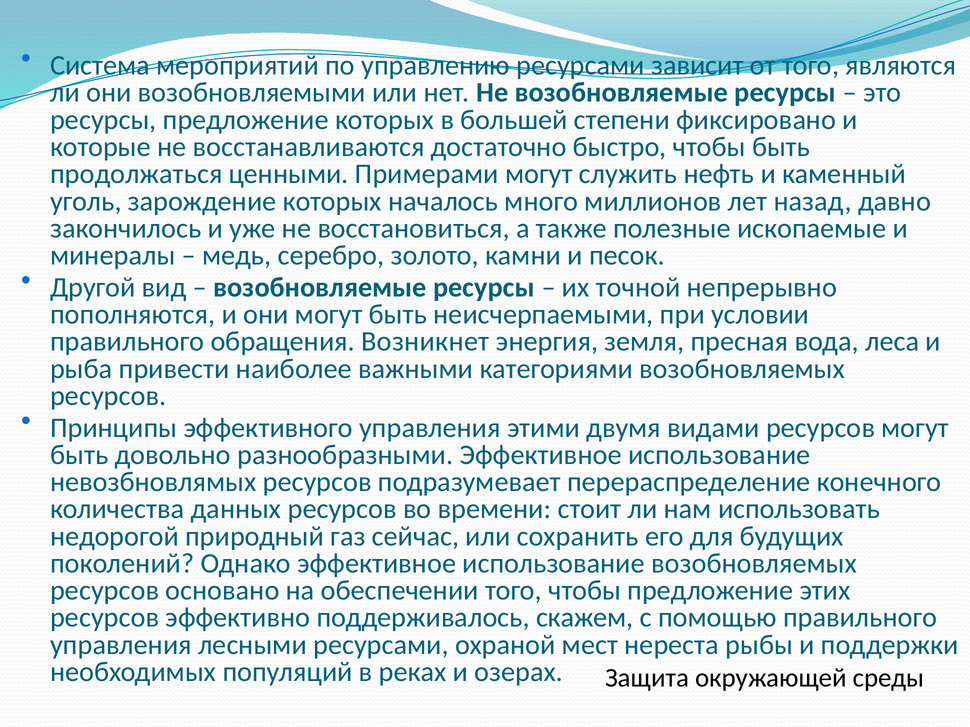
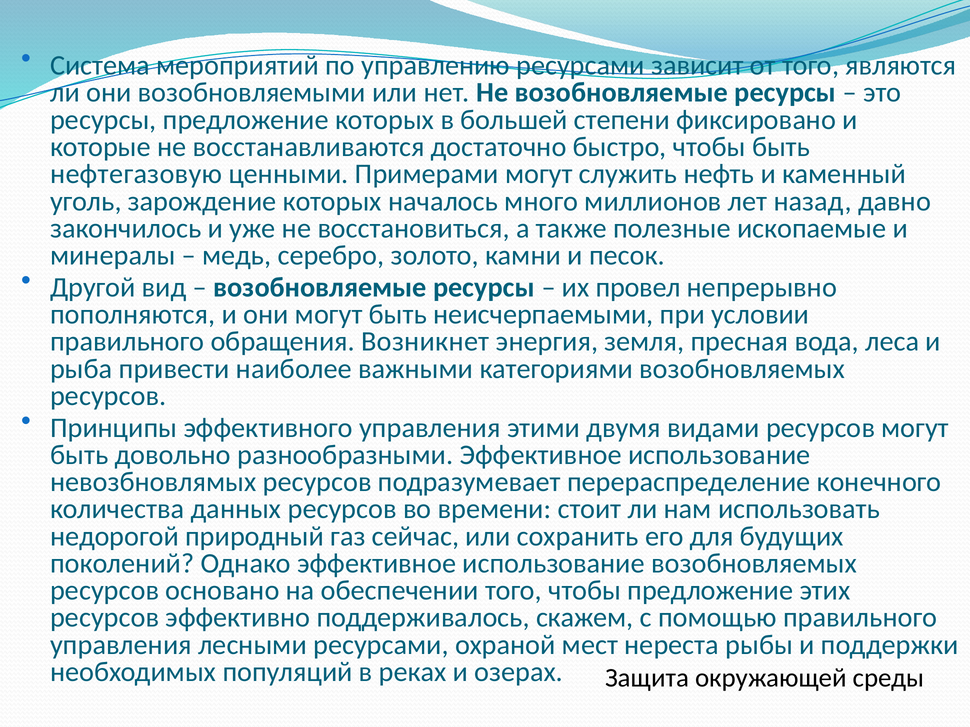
продолжаться: продолжаться -> нефтегазовую
точной: точной -> провел
